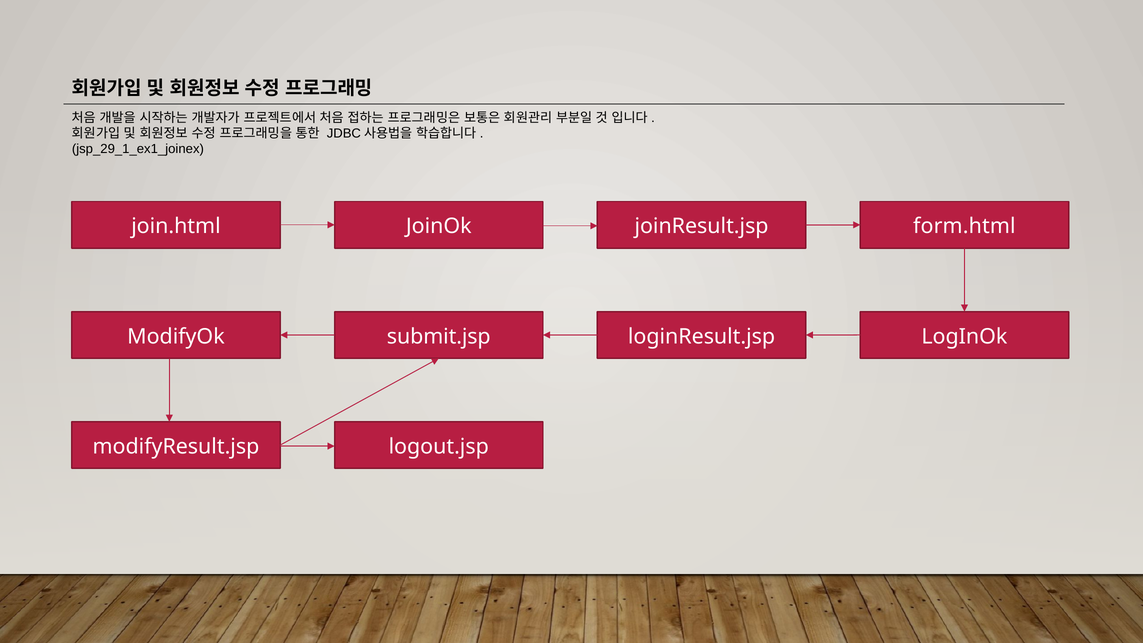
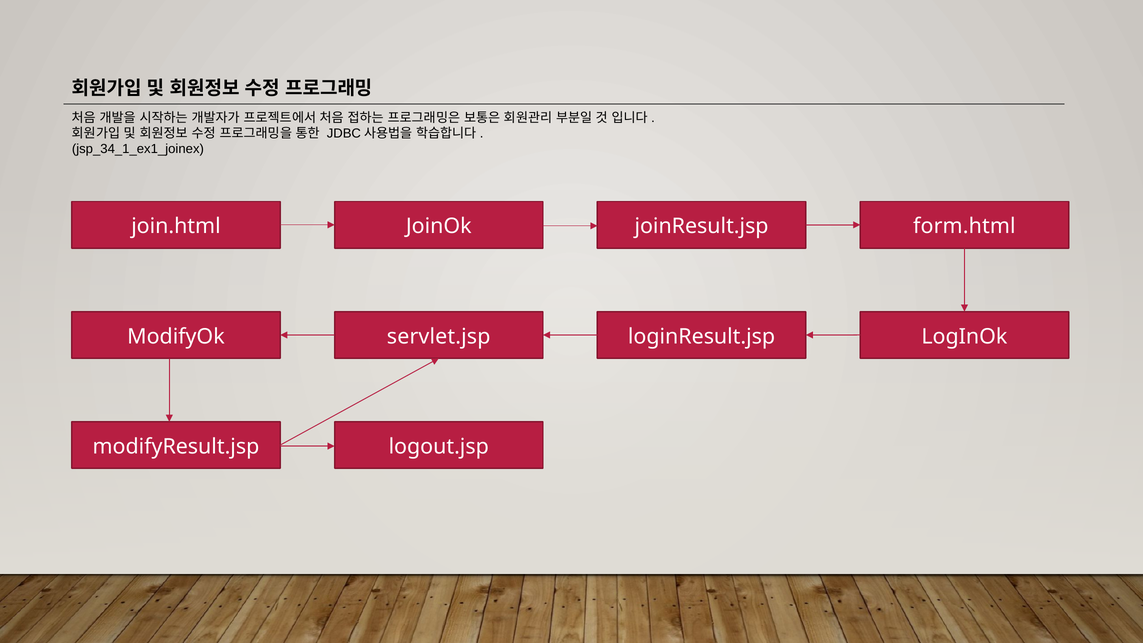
jsp_29_1_ex1_joinex: jsp_29_1_ex1_joinex -> jsp_34_1_ex1_joinex
submit.jsp: submit.jsp -> servlet.jsp
